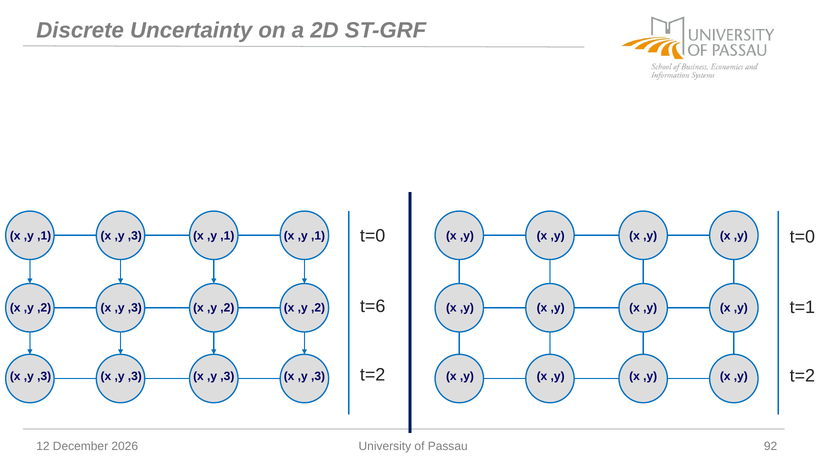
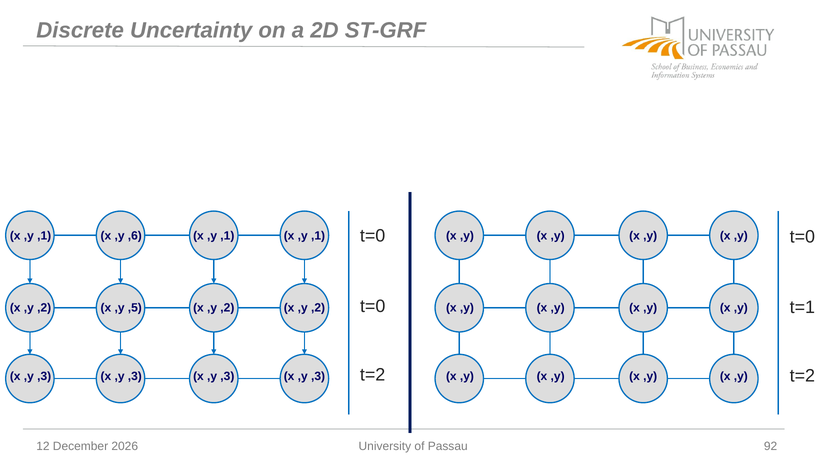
,1 x ,y ,3: ,3 -> ,6
t=6 at (373, 306): t=6 -> t=0
,2 x ,y ,3: ,3 -> ,5
